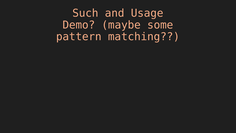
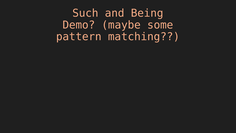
Usage: Usage -> Being
